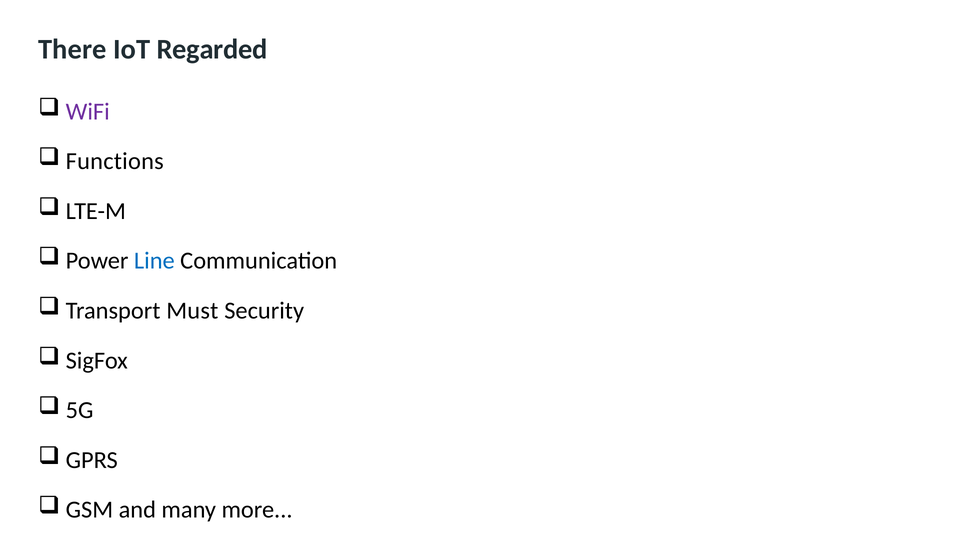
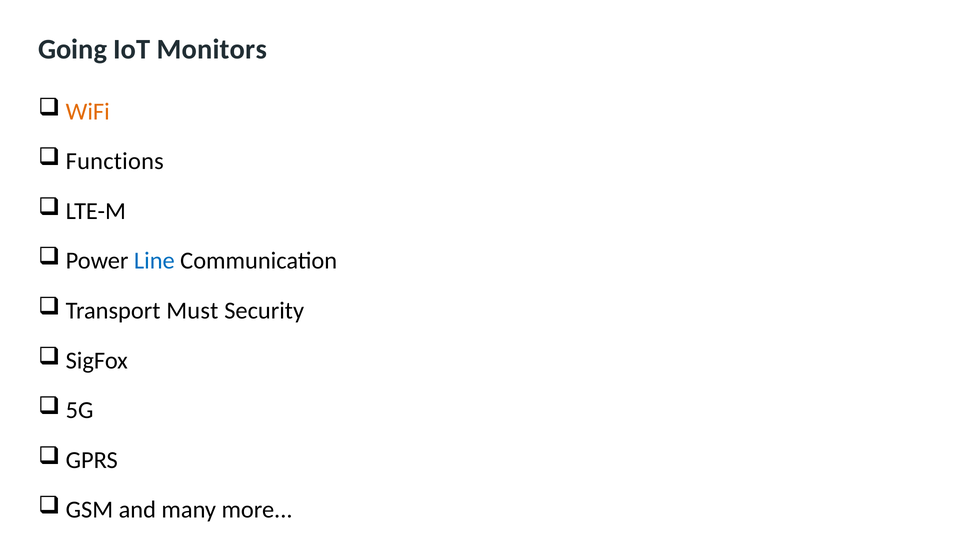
There: There -> Going
Regarded: Regarded -> Monitors
WiFi colour: purple -> orange
